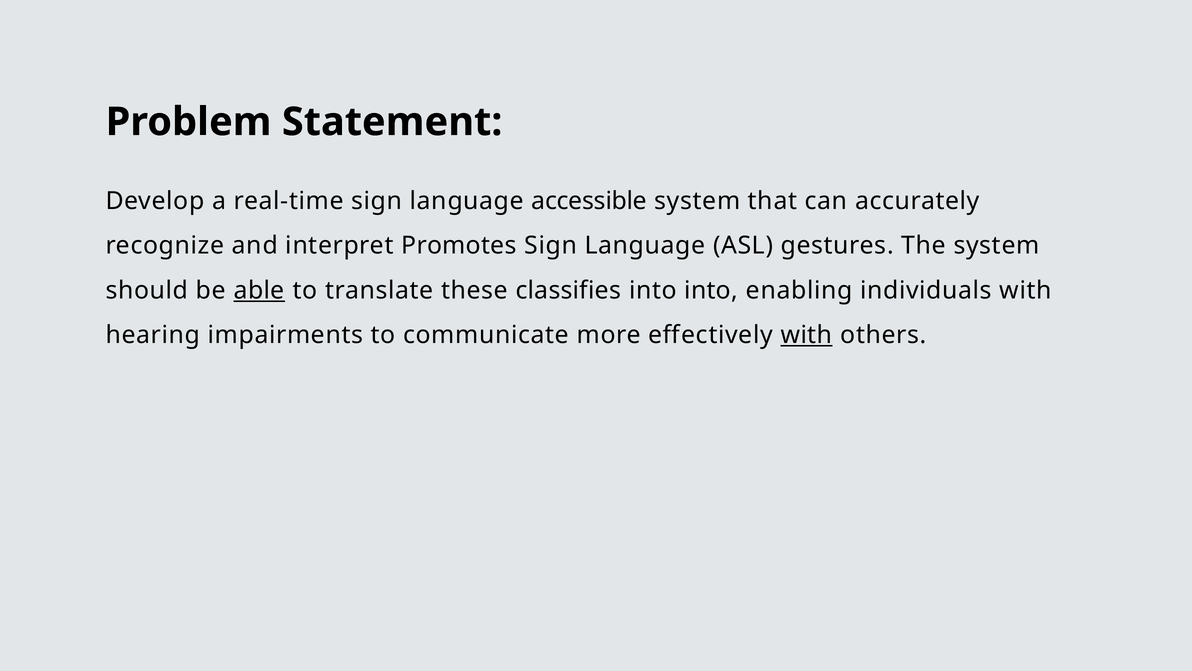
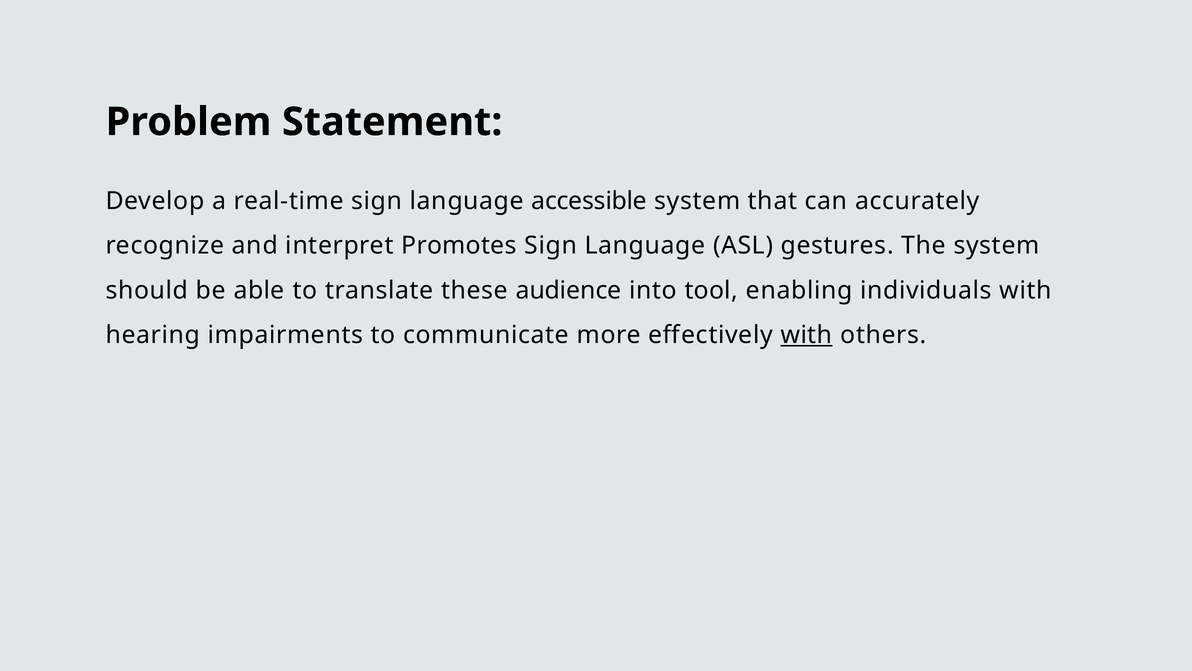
able underline: present -> none
classifies: classifies -> audience
into into: into -> tool
